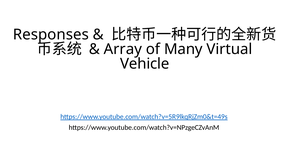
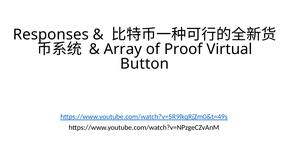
Many: Many -> Proof
Vehicle: Vehicle -> Button
